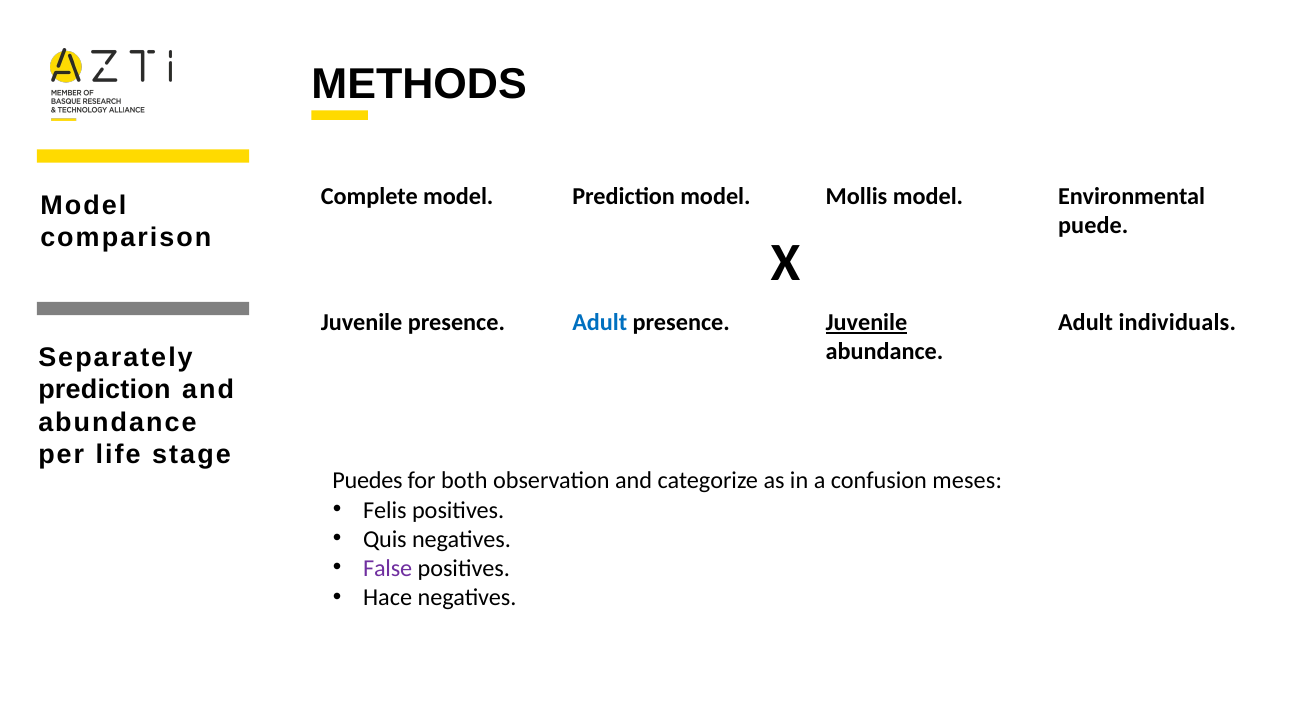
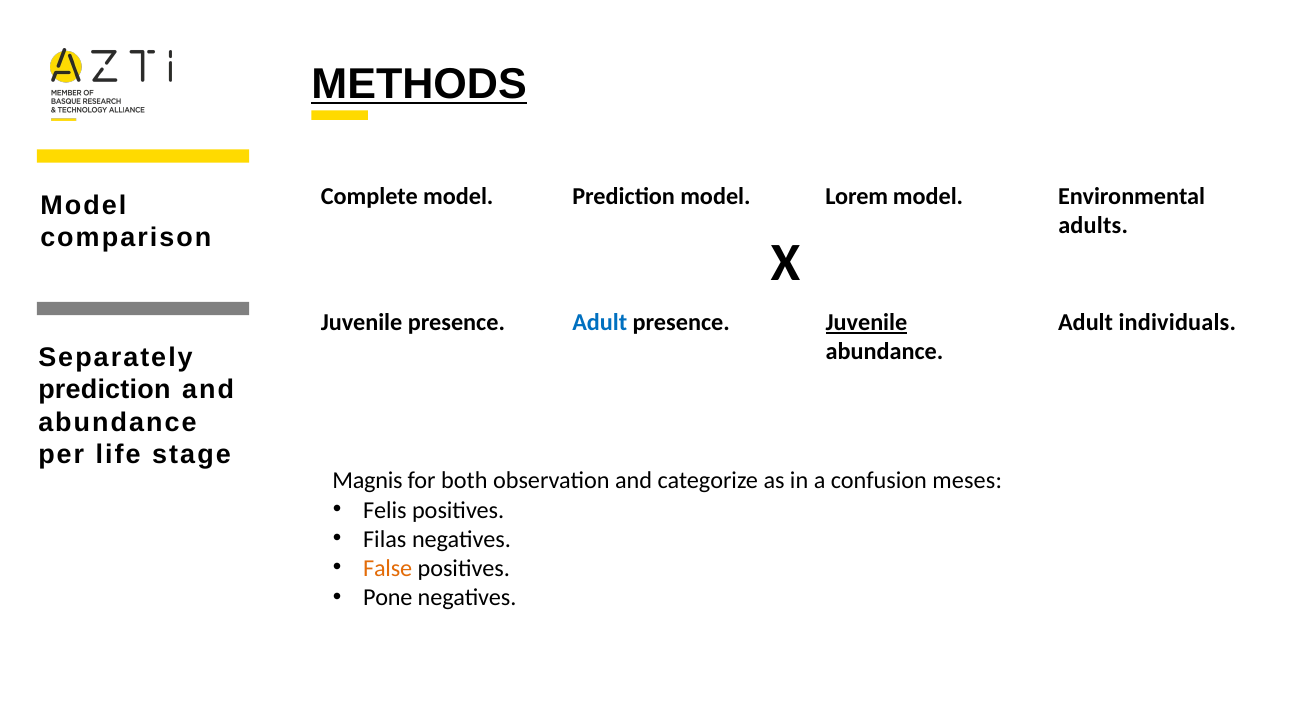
METHODS underline: none -> present
Mollis: Mollis -> Lorem
puede: puede -> adults
Puedes: Puedes -> Magnis
Quis: Quis -> Filas
False colour: purple -> orange
Hace: Hace -> Pone
